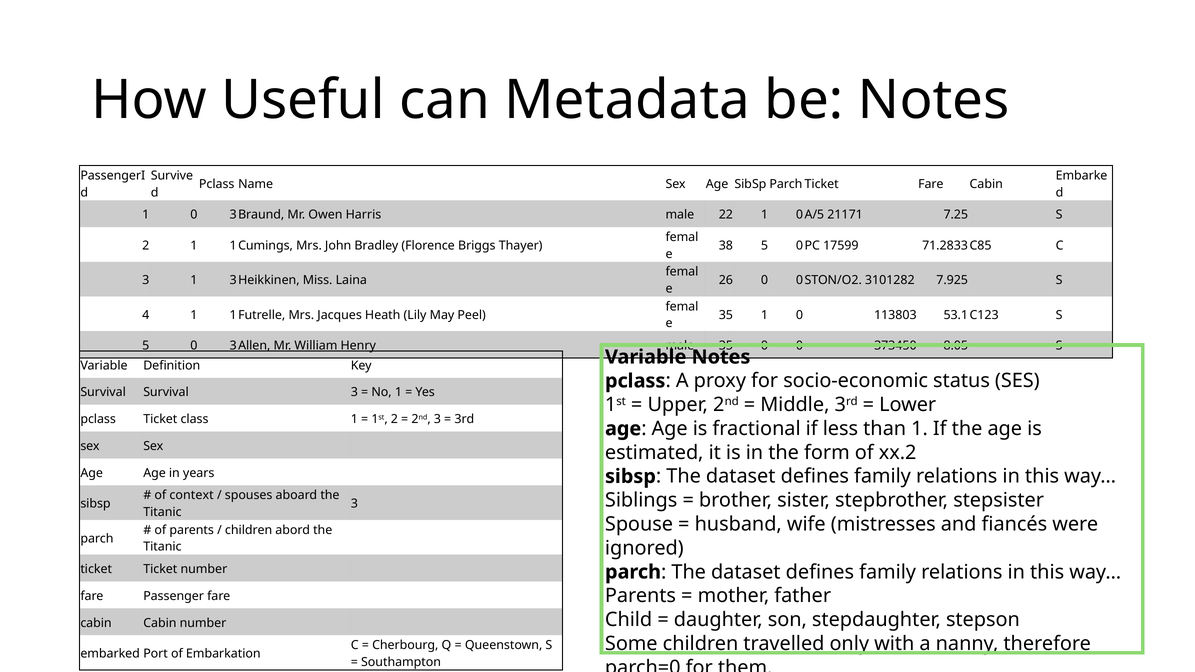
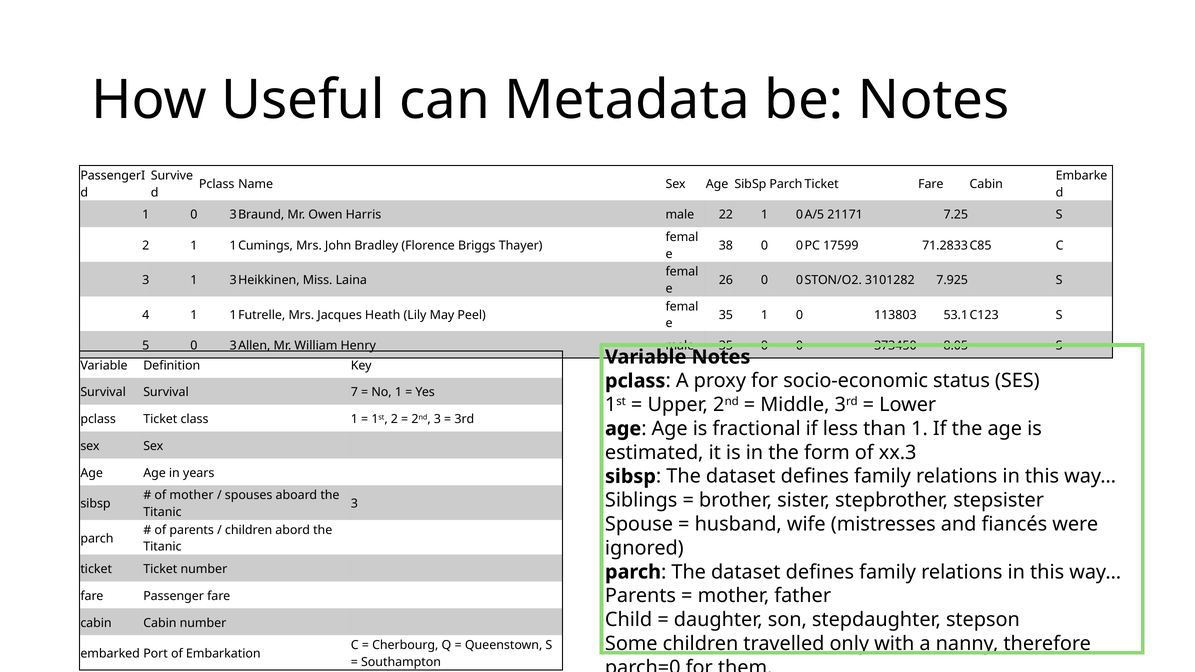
38 5: 5 -> 0
Survival 3: 3 -> 7
xx.2: xx.2 -> xx.3
of context: context -> mother
